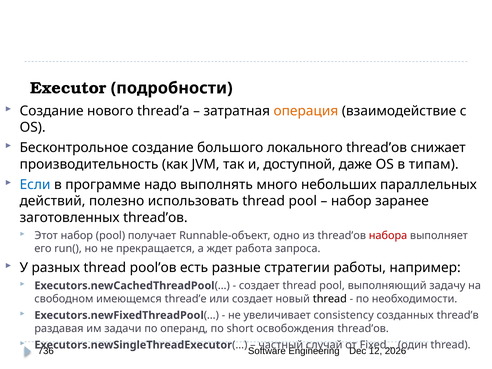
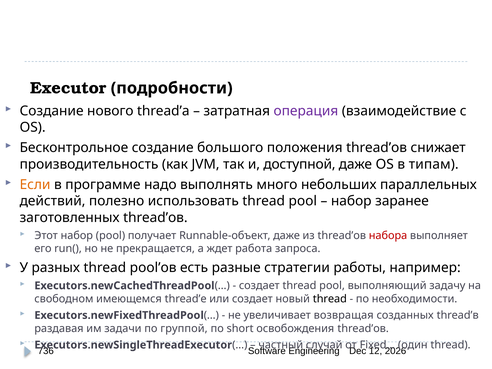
операция colour: orange -> purple
локального: локального -> положения
Если colour: blue -> orange
Runnable-объект одно: одно -> даже
consistency: consistency -> возвращая
операнд: операнд -> группой
